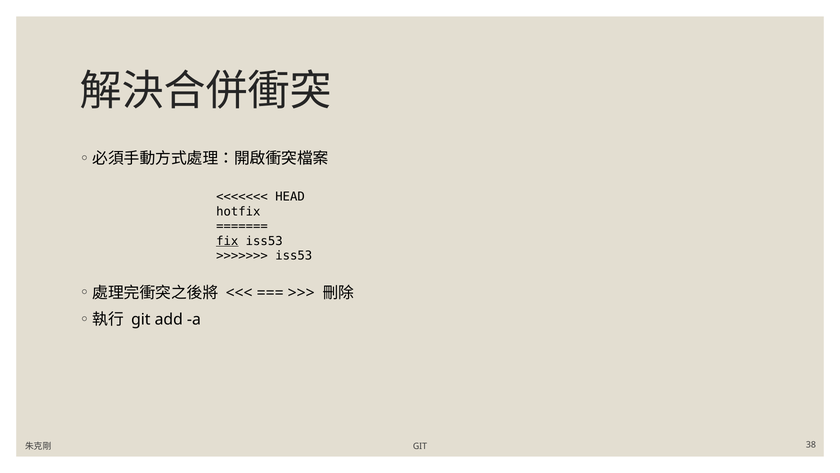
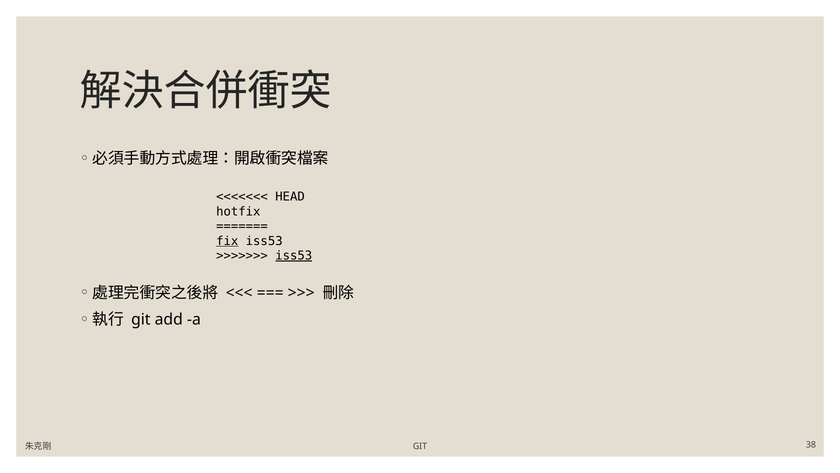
iss53 at (294, 255) underline: none -> present
